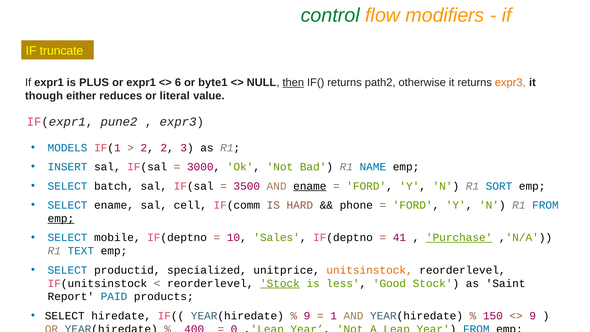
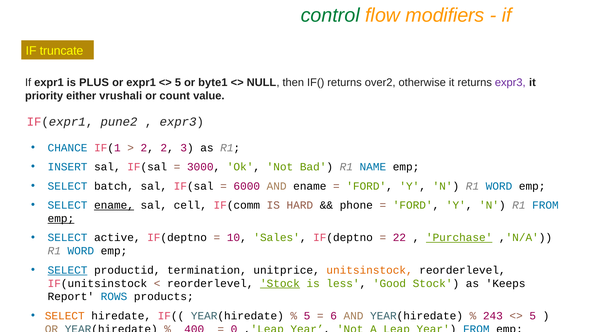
6 at (178, 82): 6 -> 5
then underline: present -> none
path2: path2 -> over2
expr3 at (510, 82) colour: orange -> purple
though: though -> priority
reduces: reduces -> vrushali
literal: literal -> count
MODELS: MODELS -> CHANCE
3500: 3500 -> 6000
ename at (310, 186) underline: present -> none
N R1 SORT: SORT -> WORD
ename at (114, 205) underline: none -> present
mobile: mobile -> active
41: 41 -> 22
TEXT at (81, 251): TEXT -> WORD
SELECT at (68, 270) underline: none -> present
specialized: specialized -> termination
Saint: Saint -> Keeps
PAID: PAID -> ROWS
SELECT at (65, 316) colour: black -> orange
9 at (307, 316): 9 -> 5
1: 1 -> 6
150: 150 -> 243
9 at (533, 316): 9 -> 5
